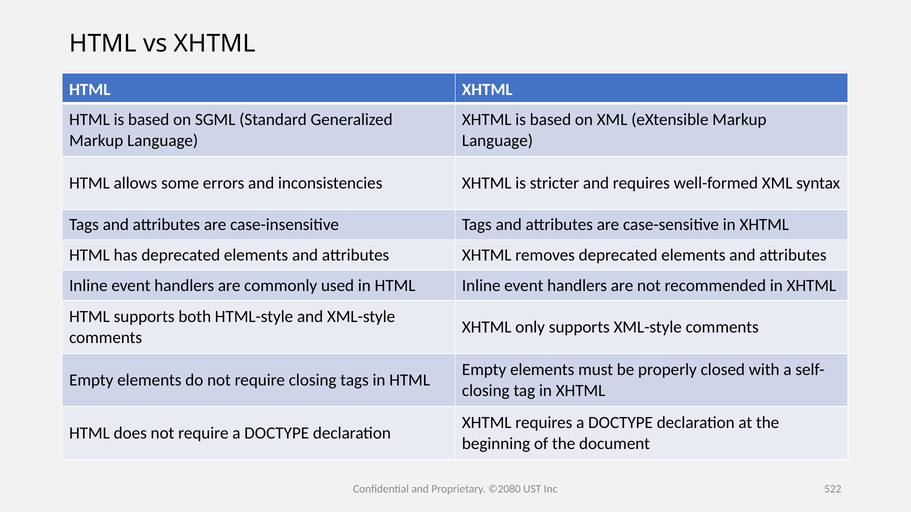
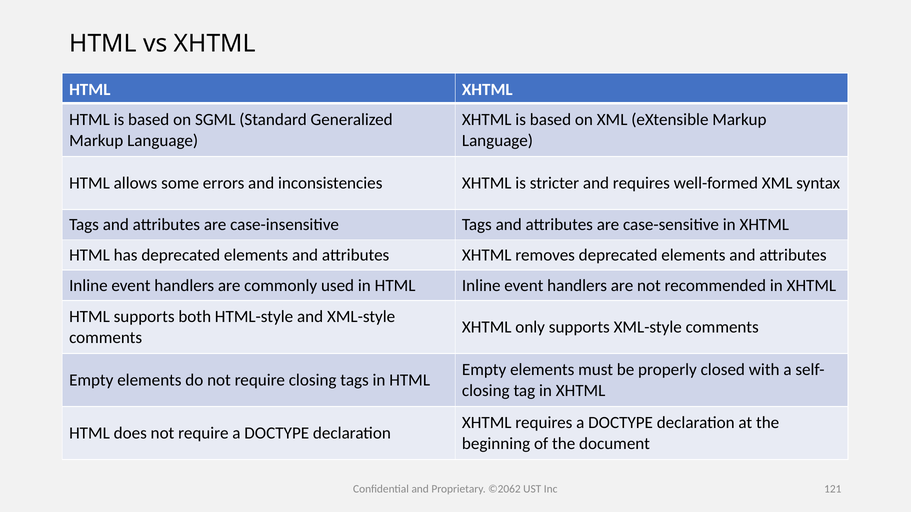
©2080: ©2080 -> ©2062
522: 522 -> 121
